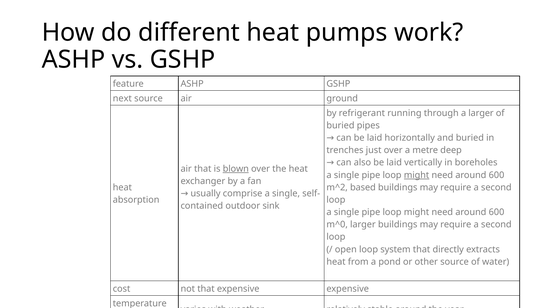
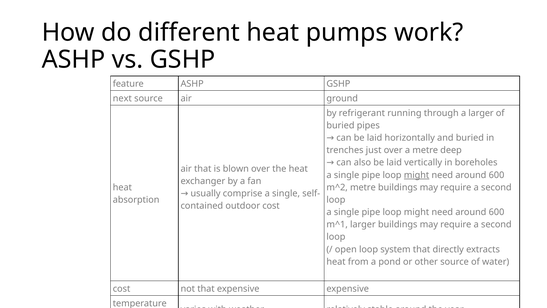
blown underline: present -> none
m^2 based: based -> metre
outdoor sink: sink -> cost
m^0: m^0 -> m^1
